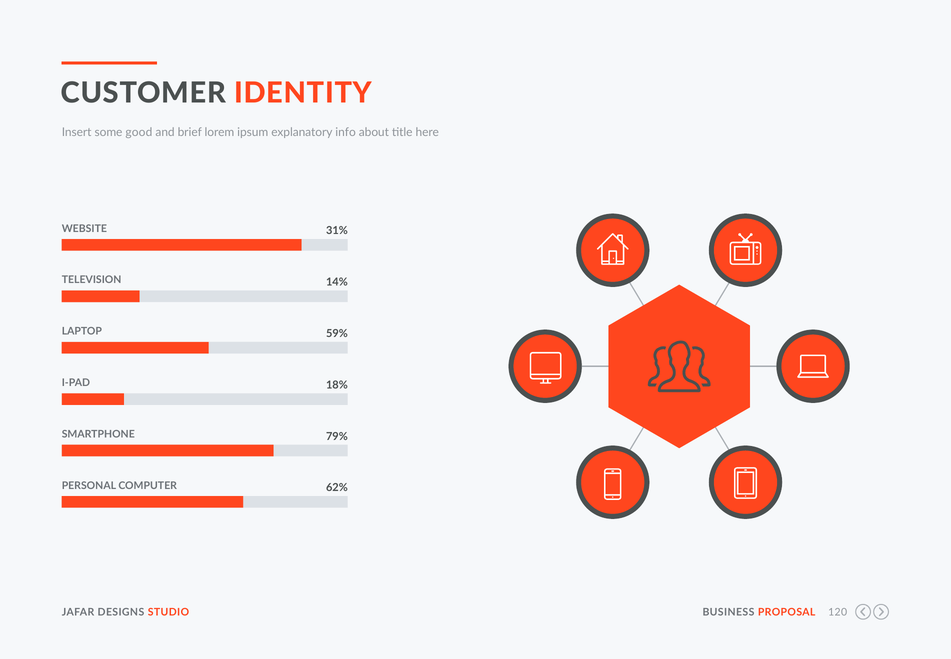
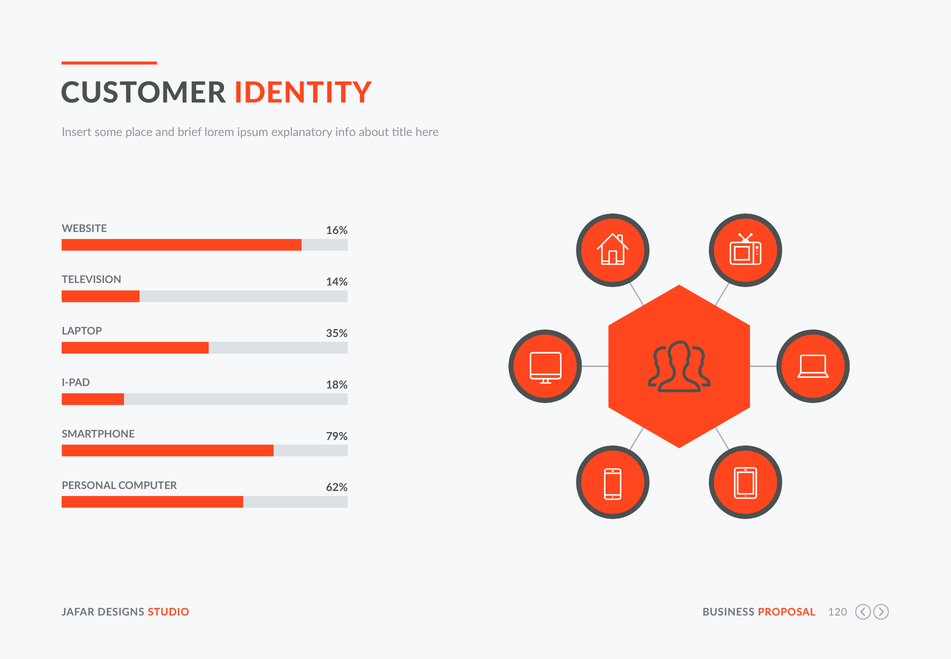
good: good -> place
31%: 31% -> 16%
59%: 59% -> 35%
